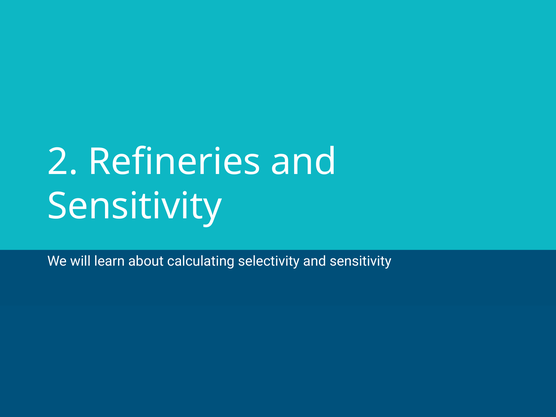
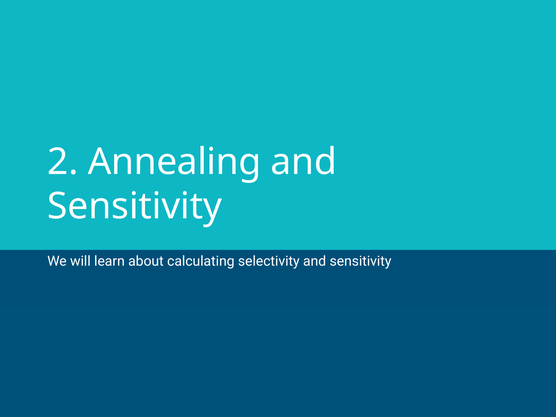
Refineries: Refineries -> Annealing
